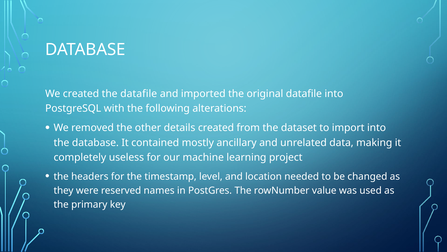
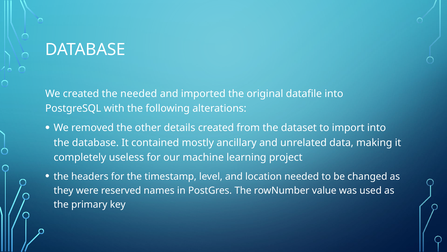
the datafile: datafile -> needed
